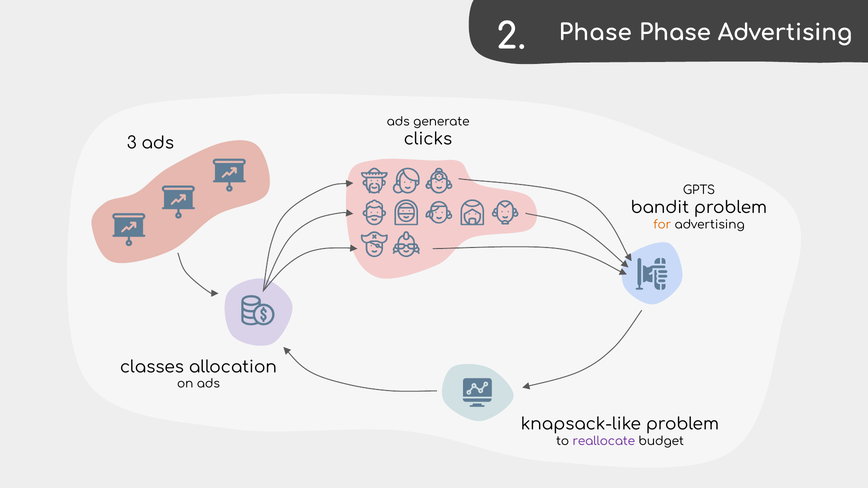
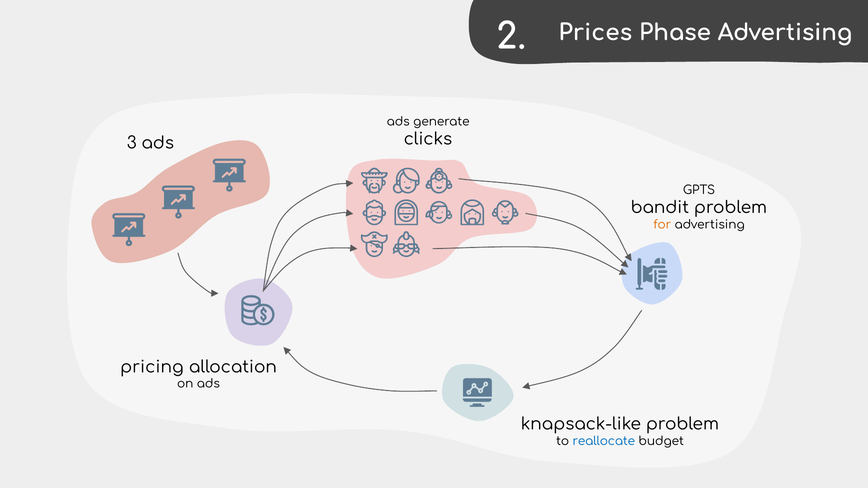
Phase at (595, 33): Phase -> Prices
classes: classes -> pricing
reallocate colour: purple -> blue
